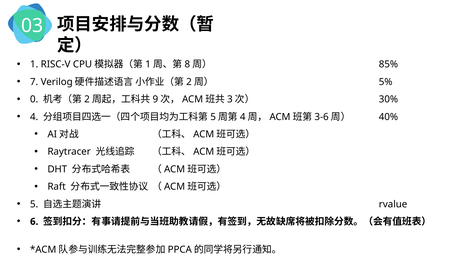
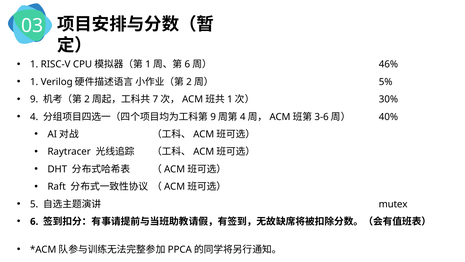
8 at (187, 64): 8 -> 6
85%: 85% -> 46%
7 at (34, 82): 7 -> 1
0 at (34, 99): 0 -> 9
9: 9 -> 7
3 at (230, 99): 3 -> 1
5 at (213, 117): 5 -> 9
rvalue: rvalue -> mutex
